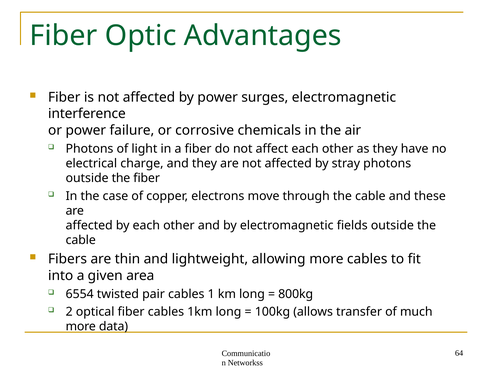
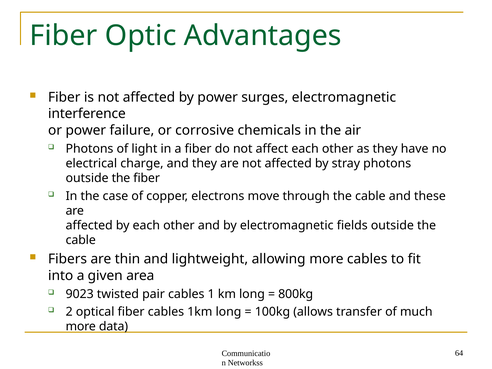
6554: 6554 -> 9023
